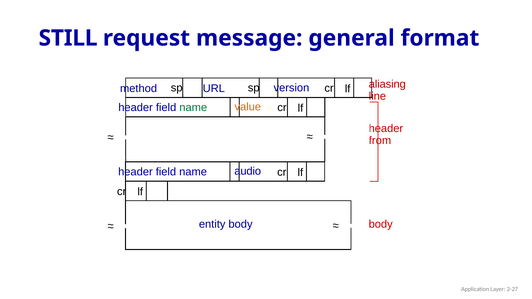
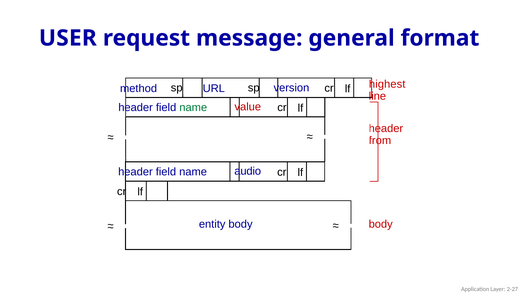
STILL: STILL -> USER
aliasing: aliasing -> highest
value colour: orange -> red
